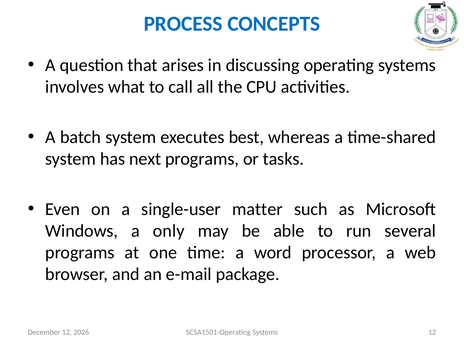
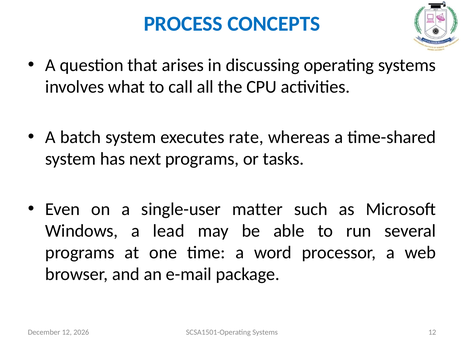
best: best -> rate
only: only -> lead
